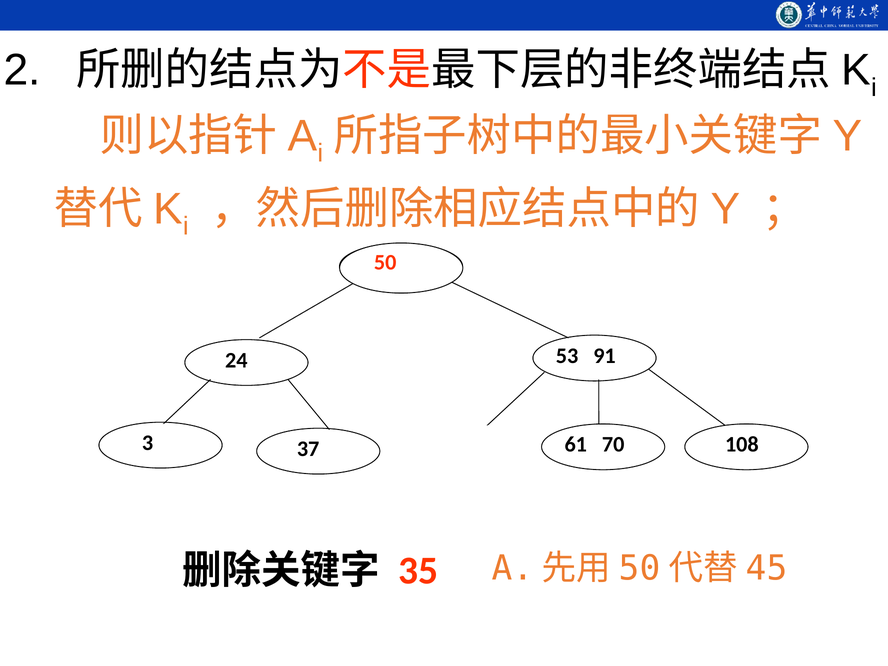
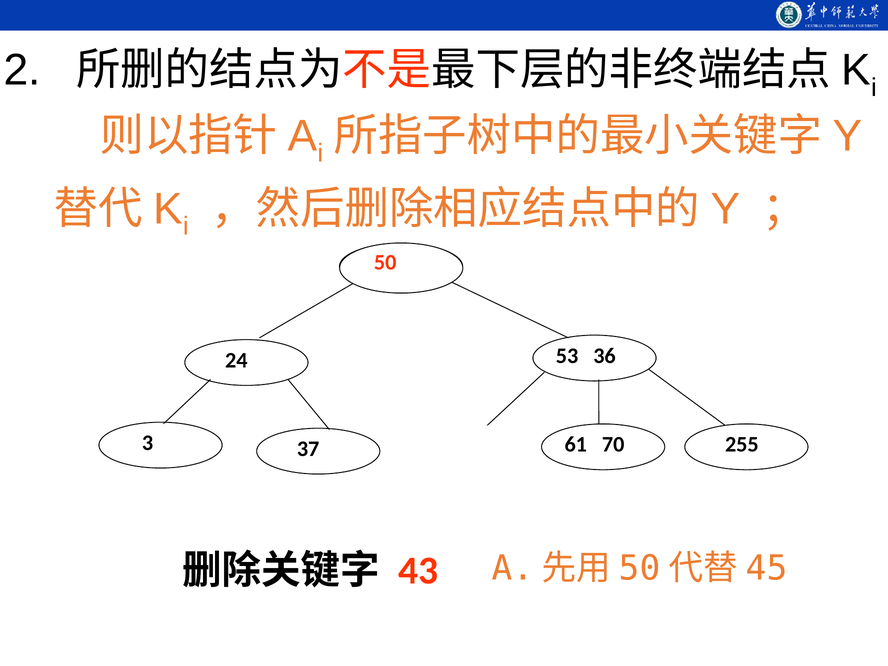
91: 91 -> 36
108: 108 -> 255
35: 35 -> 43
